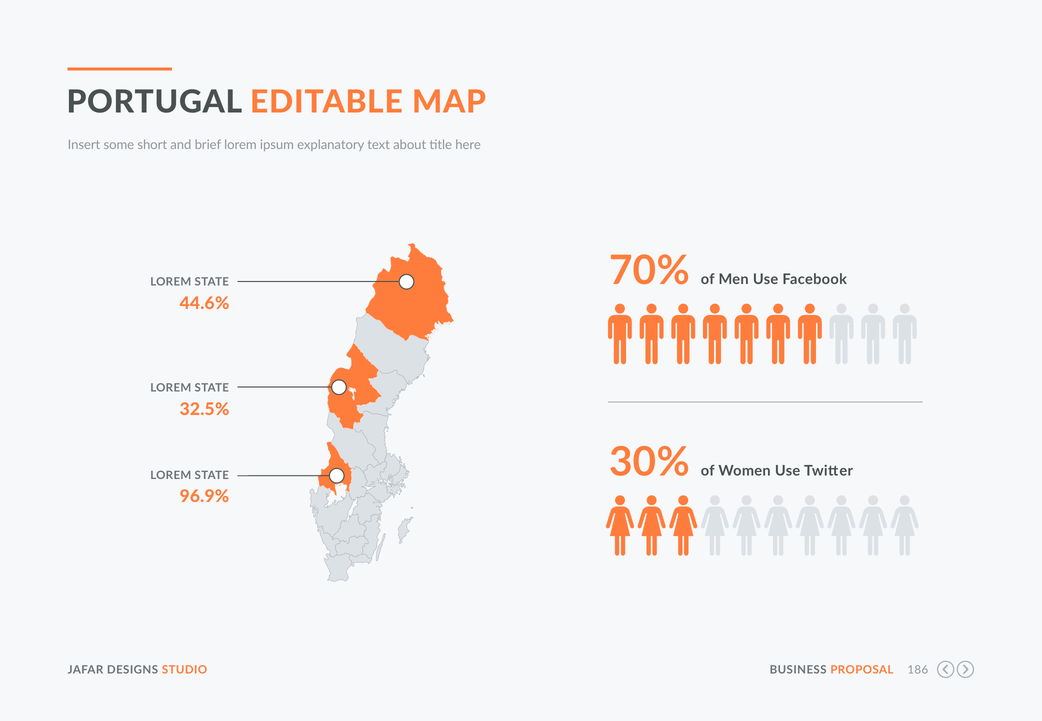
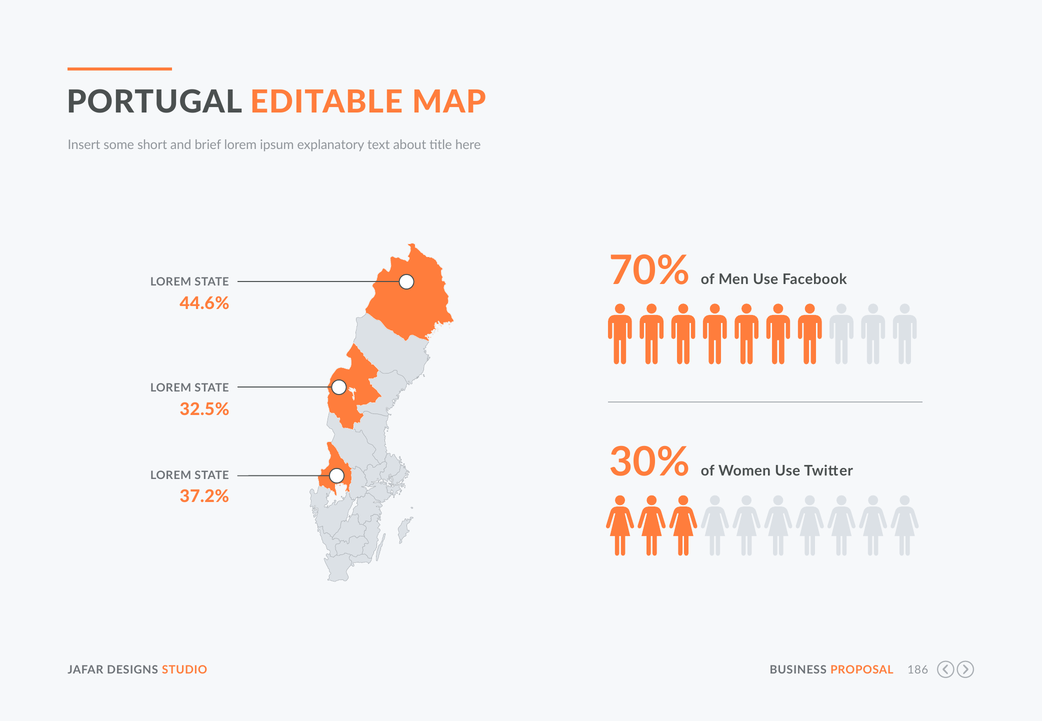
96.9%: 96.9% -> 37.2%
